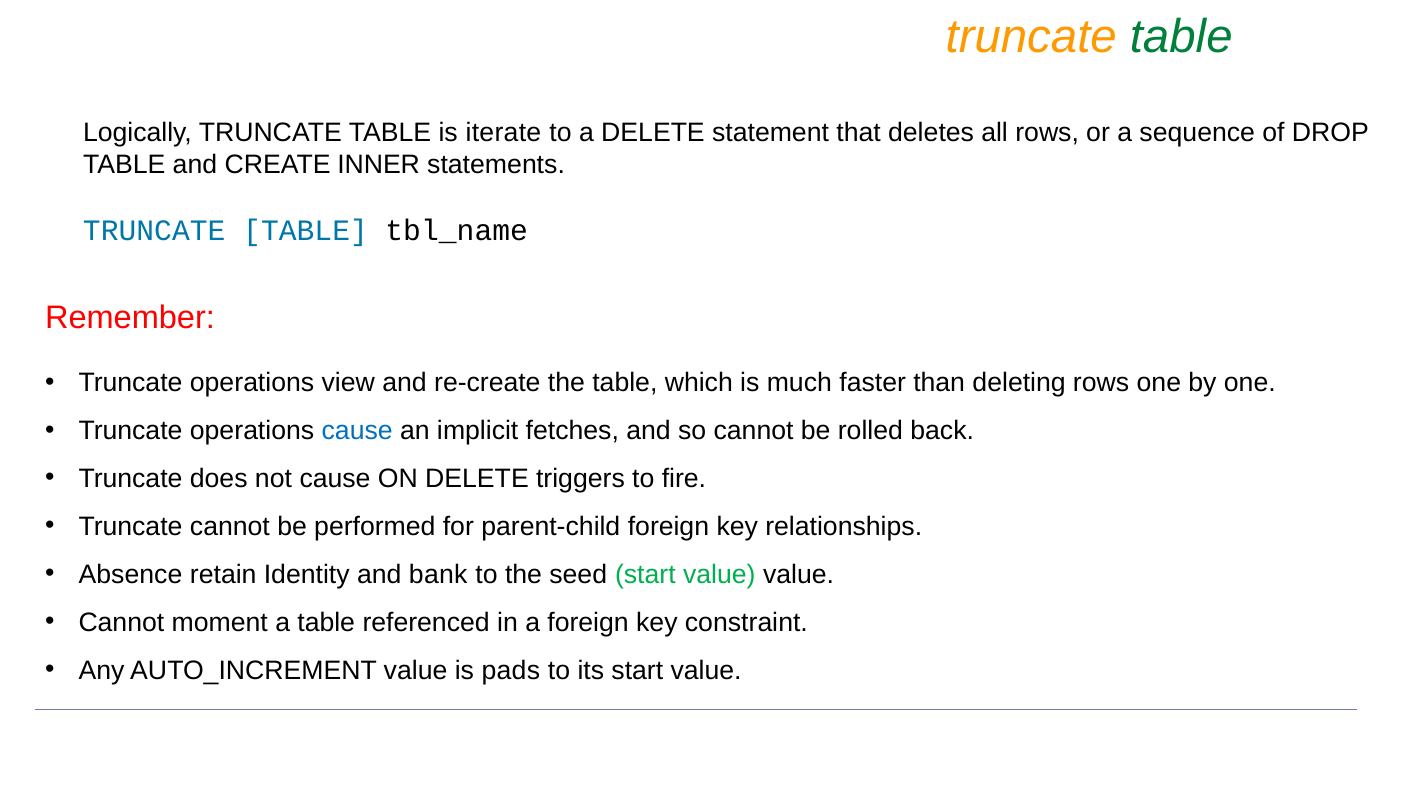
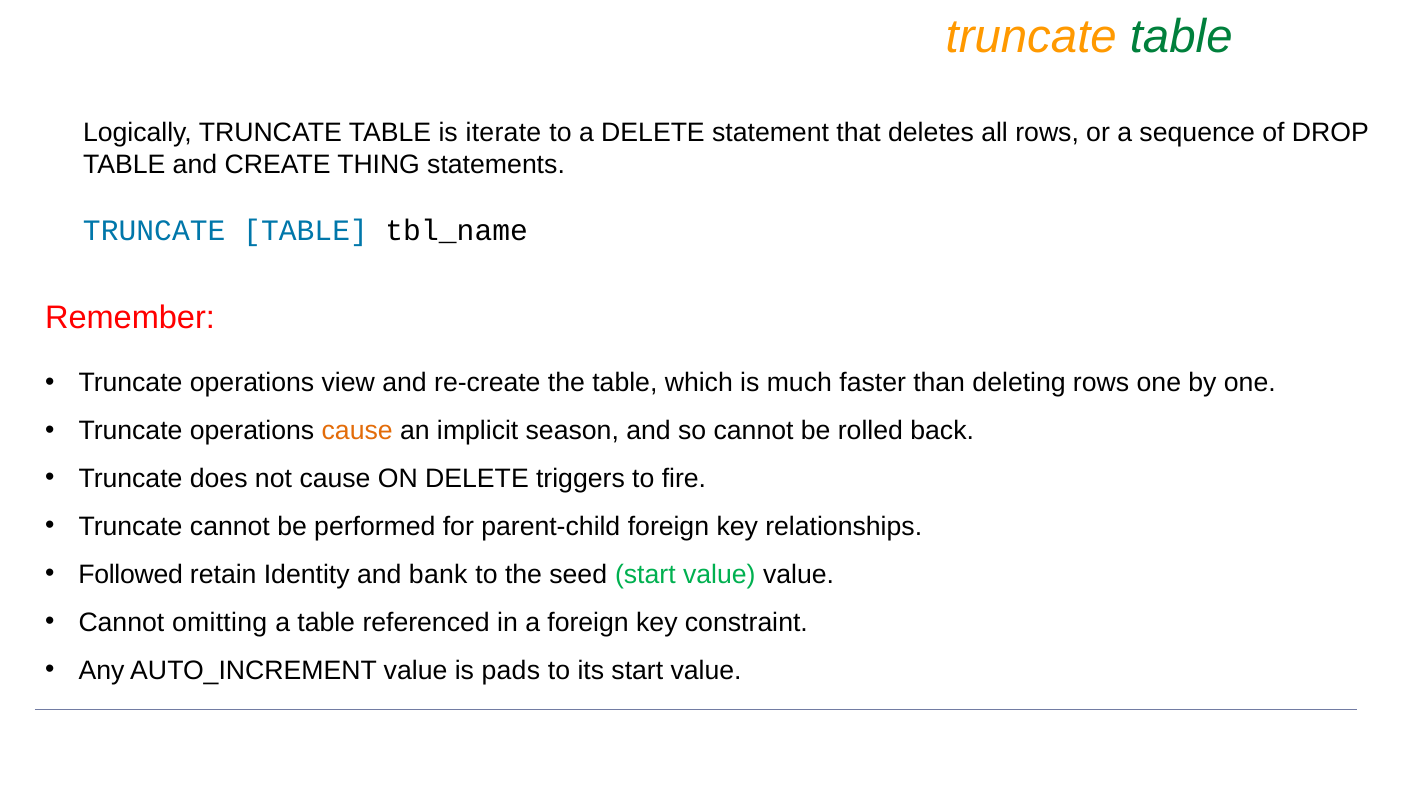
INNER: INNER -> THING
cause at (357, 431) colour: blue -> orange
fetches: fetches -> season
Absence: Absence -> Followed
moment: moment -> omitting
